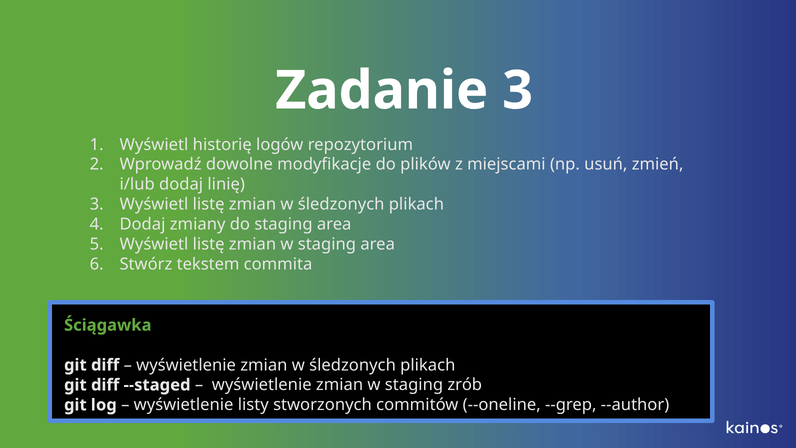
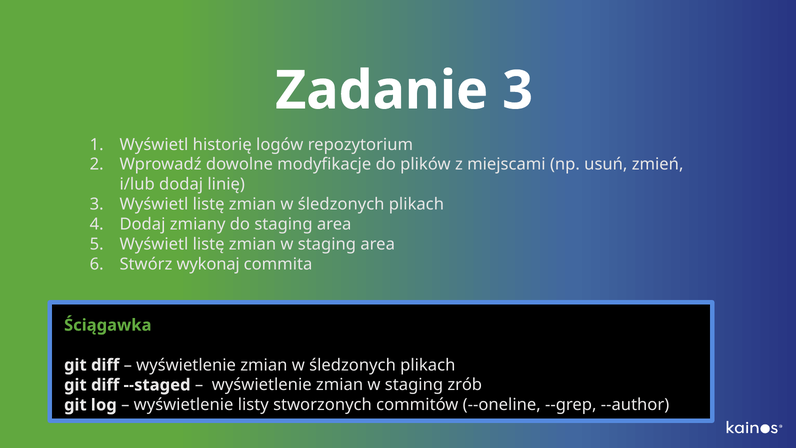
tekstem: tekstem -> wykonaj
